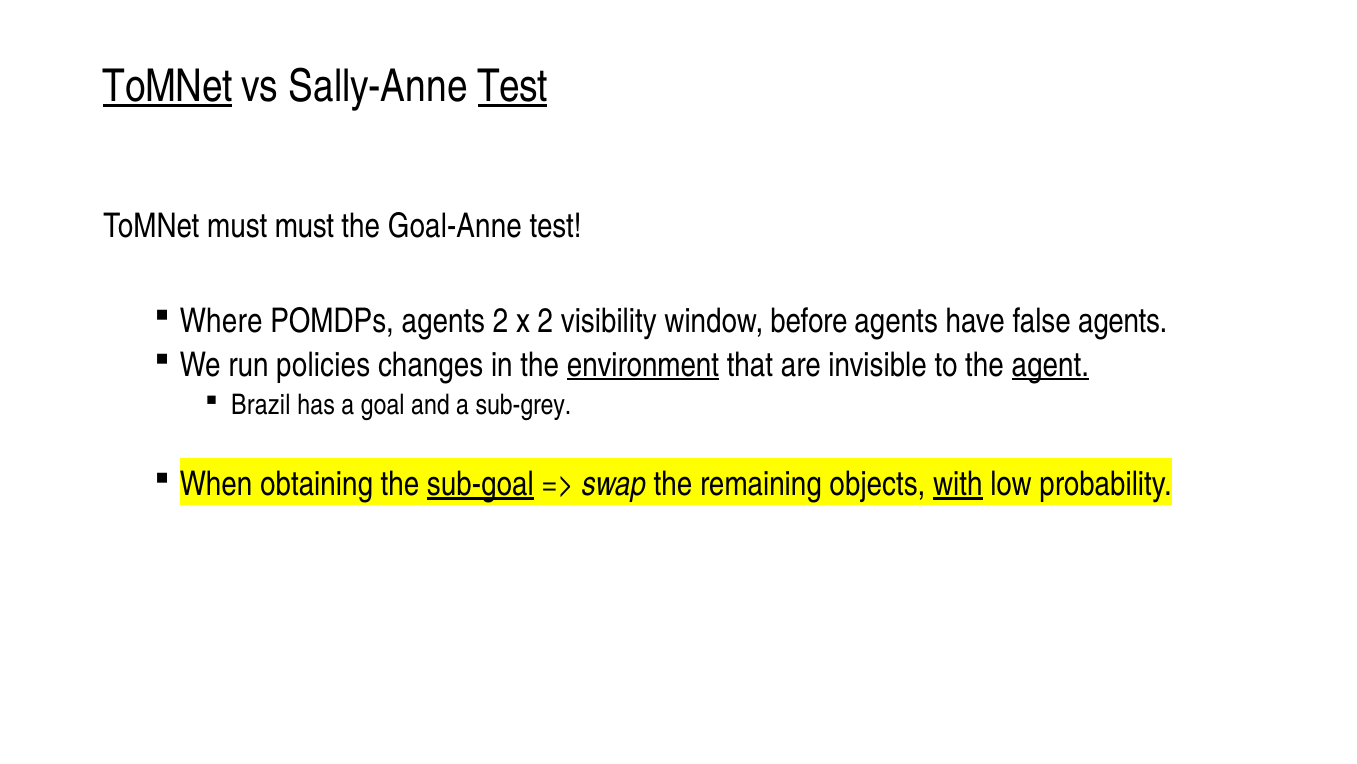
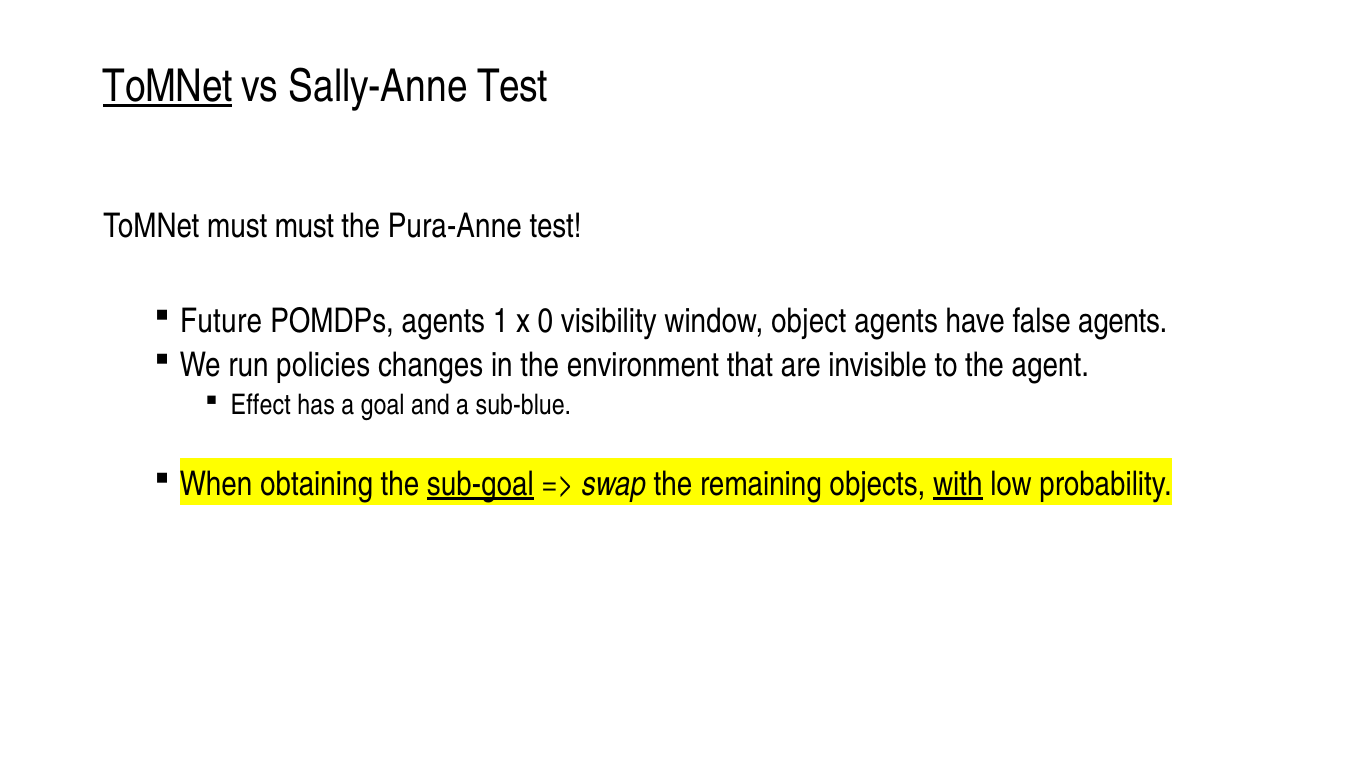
Test at (512, 86) underline: present -> none
Goal-Anne: Goal-Anne -> Pura-Anne
Where: Where -> Future
agents 2: 2 -> 1
x 2: 2 -> 0
before: before -> object
environment underline: present -> none
agent underline: present -> none
Brazil: Brazil -> Effect
sub-grey: sub-grey -> sub-blue
